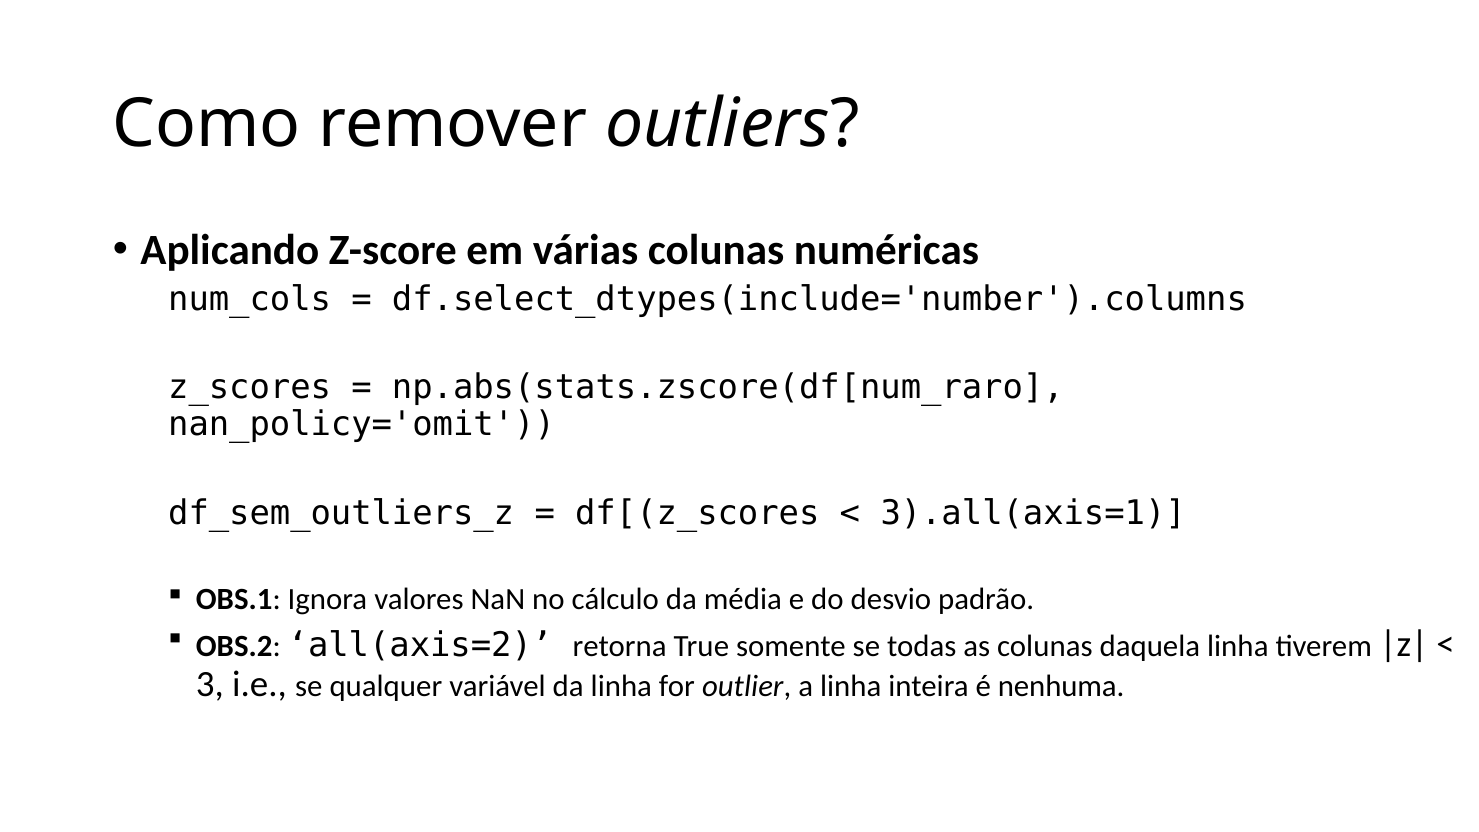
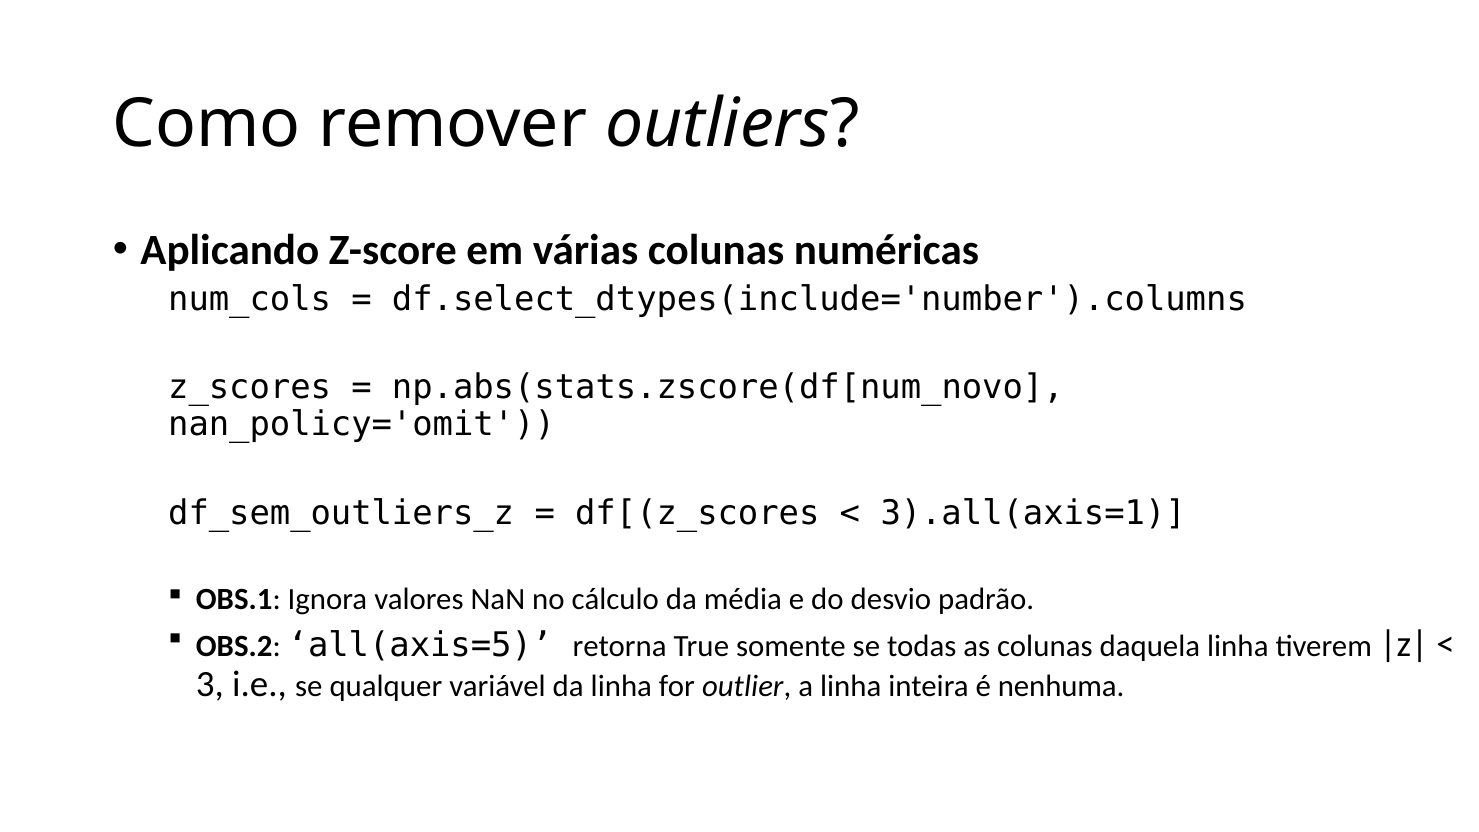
np.abs(stats.zscore(df[num_raro: np.abs(stats.zscore(df[num_raro -> np.abs(stats.zscore(df[num_novo
all(axis=2: all(axis=2 -> all(axis=5
